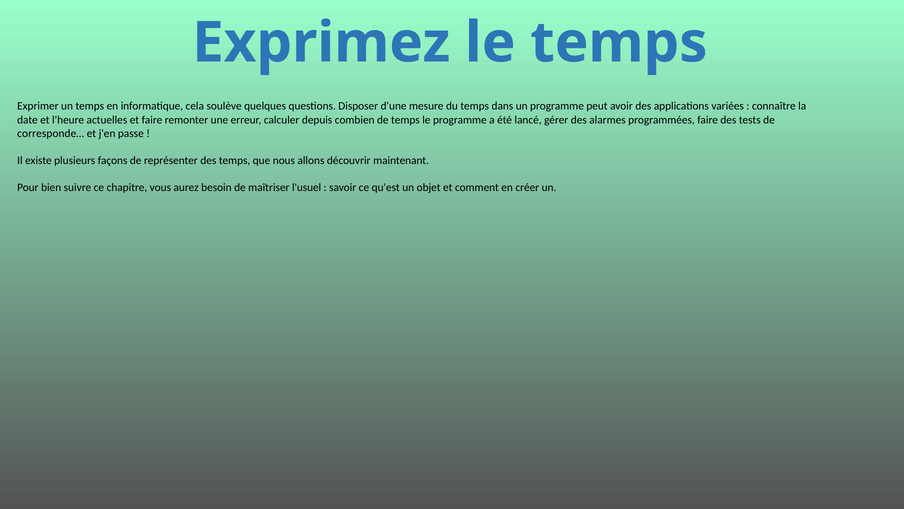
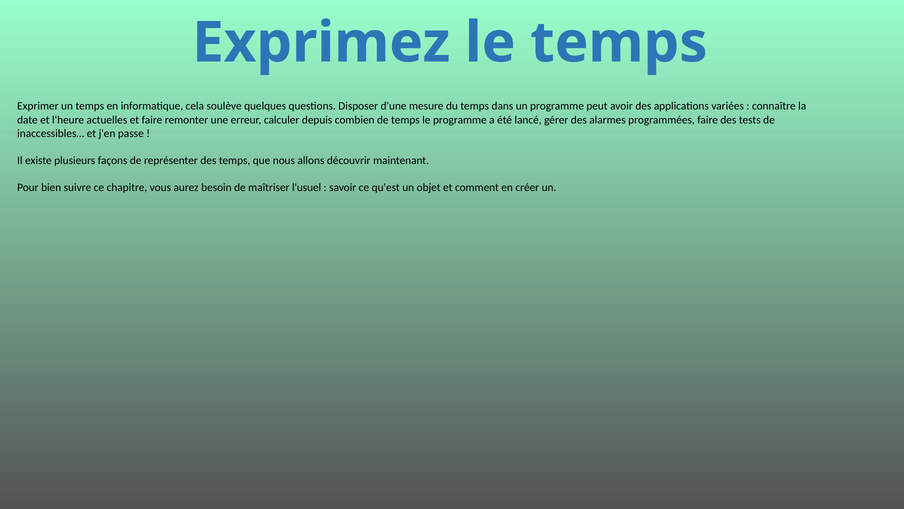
corresponde…: corresponde… -> inaccessibles…
